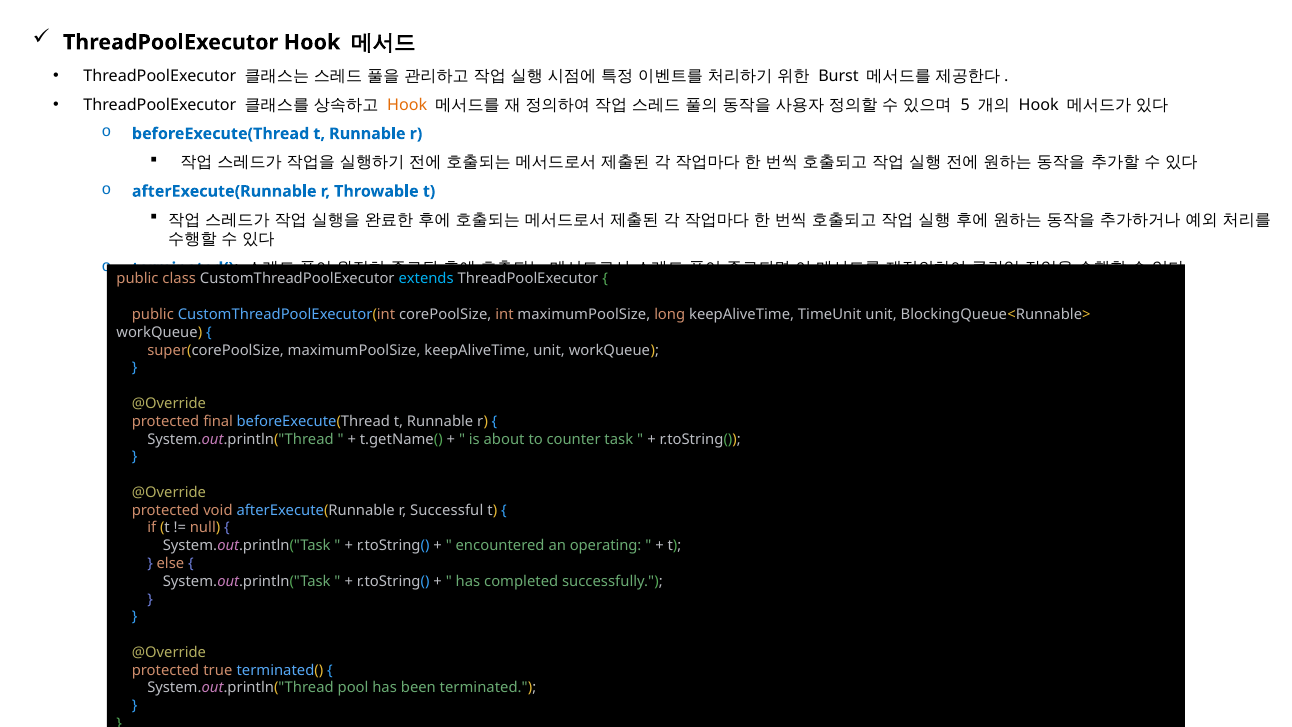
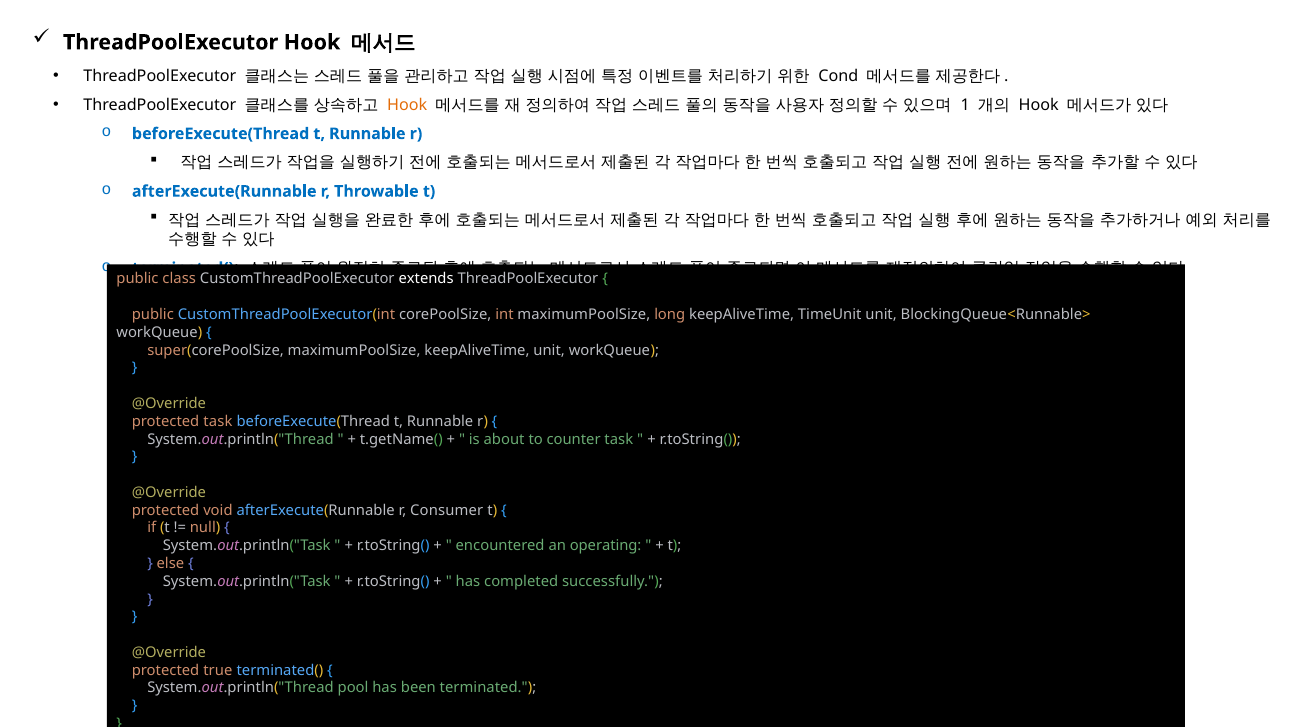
Burst: Burst -> Cond
5: 5 -> 1
extends colour: light blue -> white
protected final: final -> task
Successful: Successful -> Consumer
